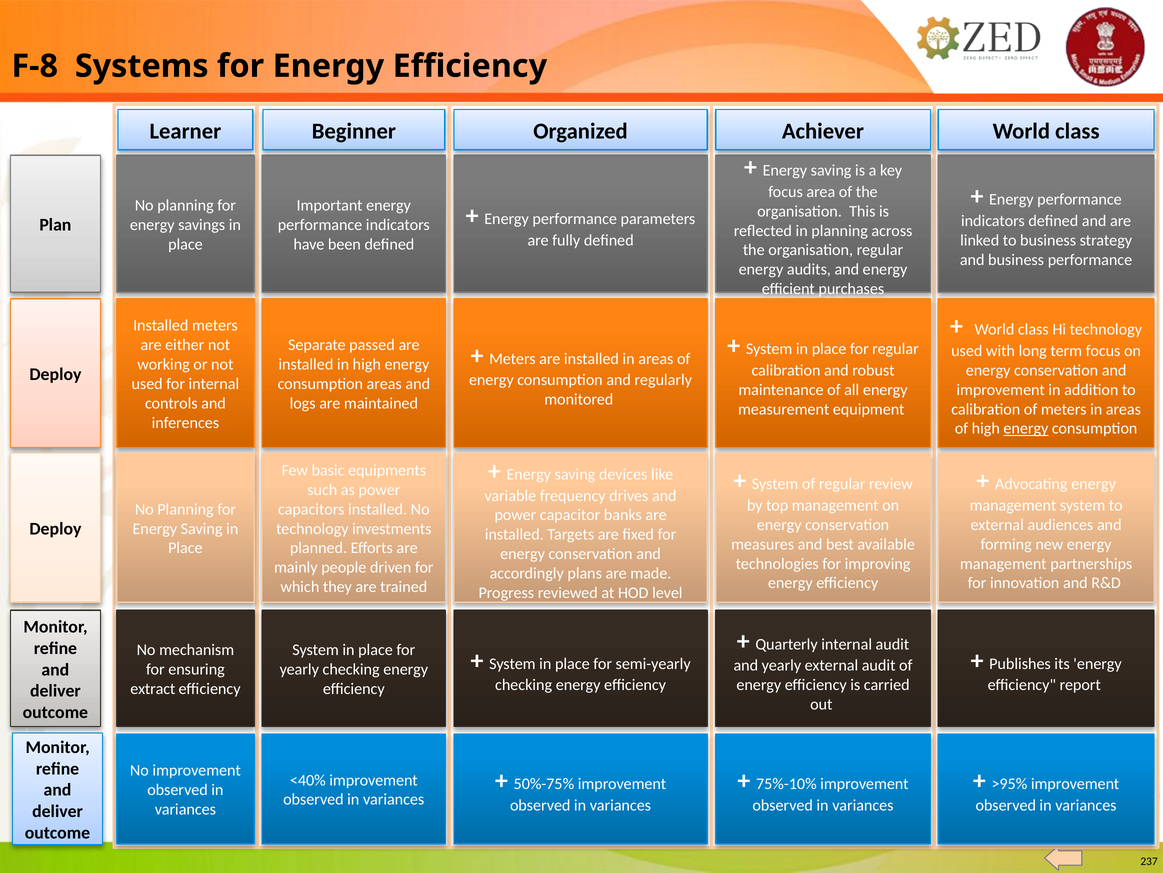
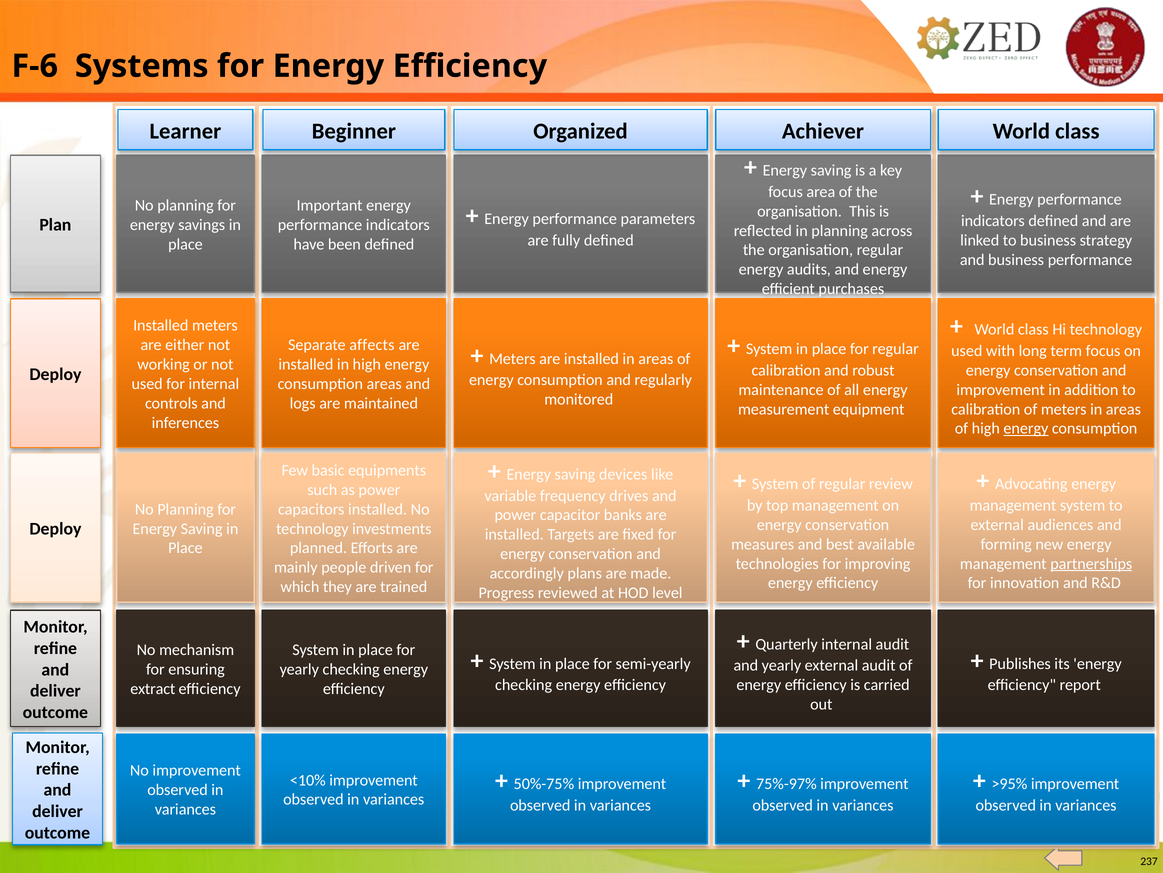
F-8: F-8 -> F-6
passed: passed -> affects
partnerships underline: none -> present
75%-10%: 75%-10% -> 75%-97%
<40%: <40% -> <10%
